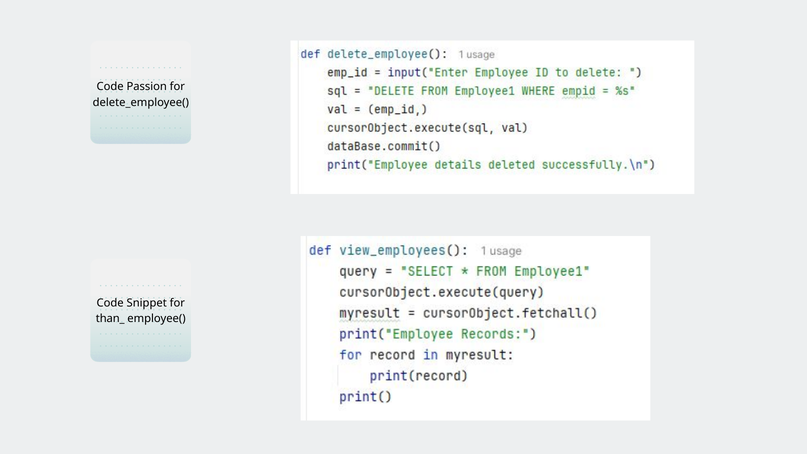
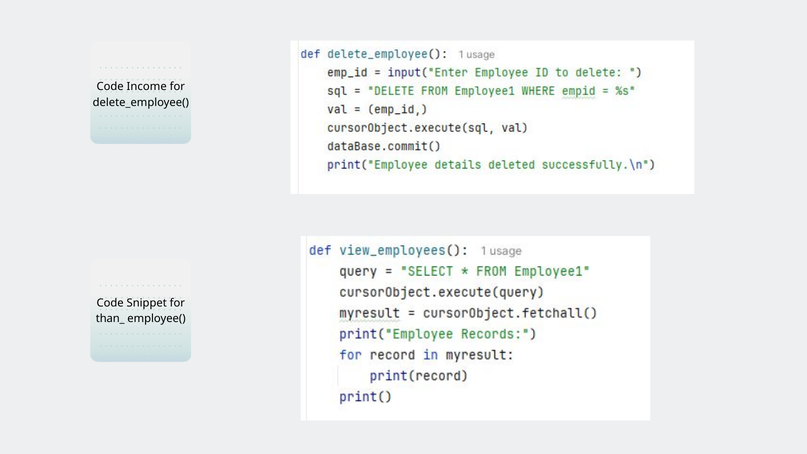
Passion: Passion -> Income
